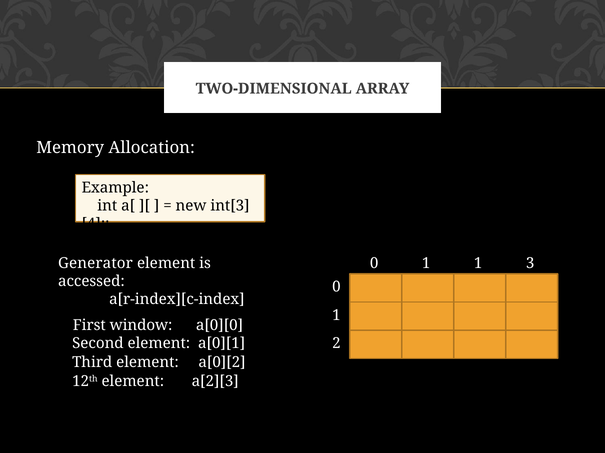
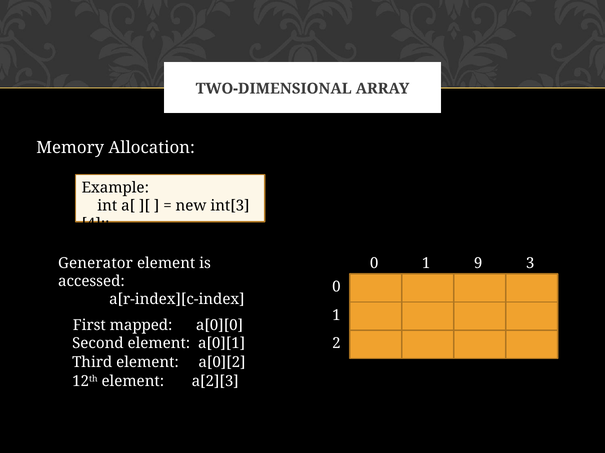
1 1: 1 -> 9
window: window -> mapped
